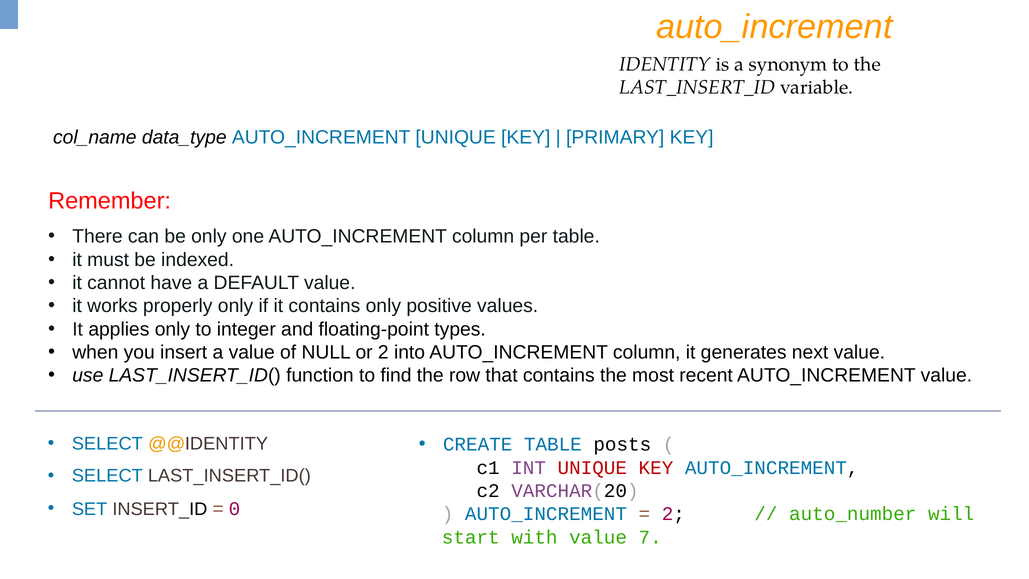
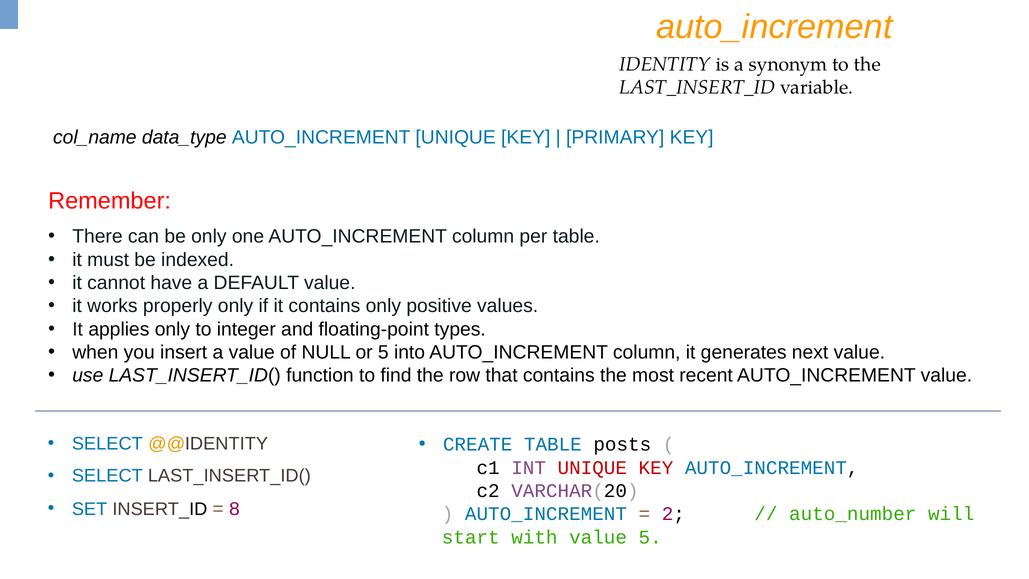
or 2: 2 -> 5
0: 0 -> 8
value 7: 7 -> 5
